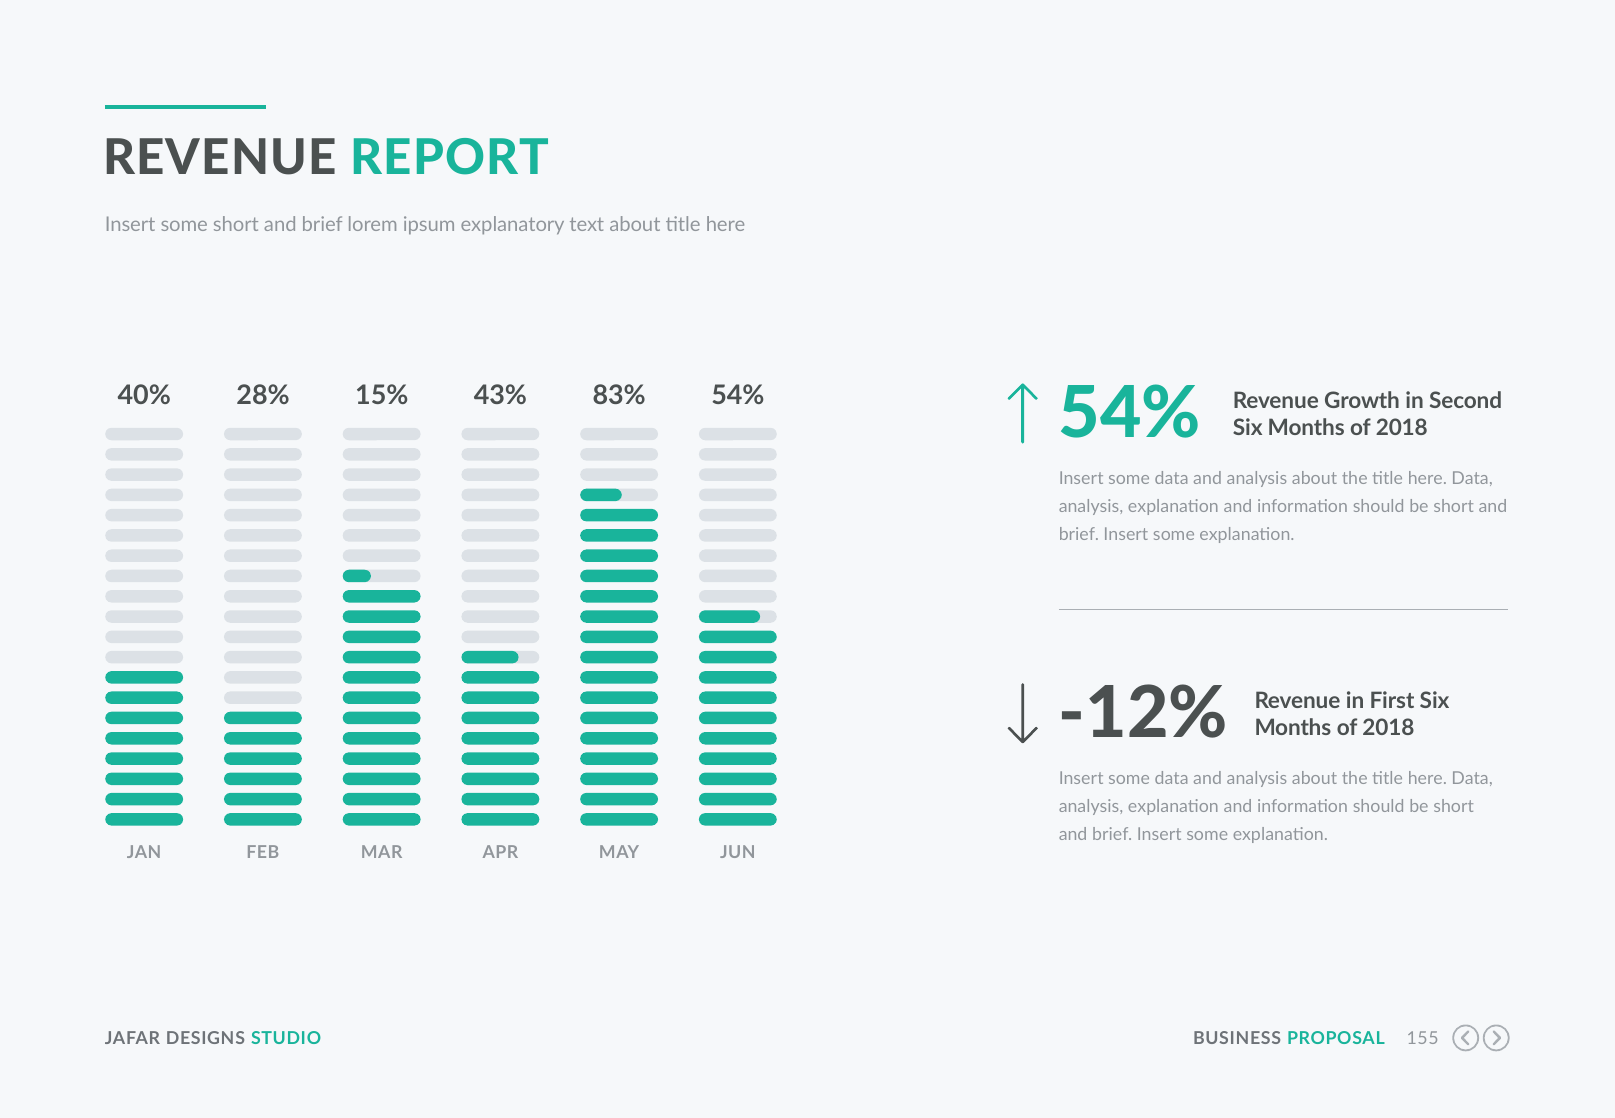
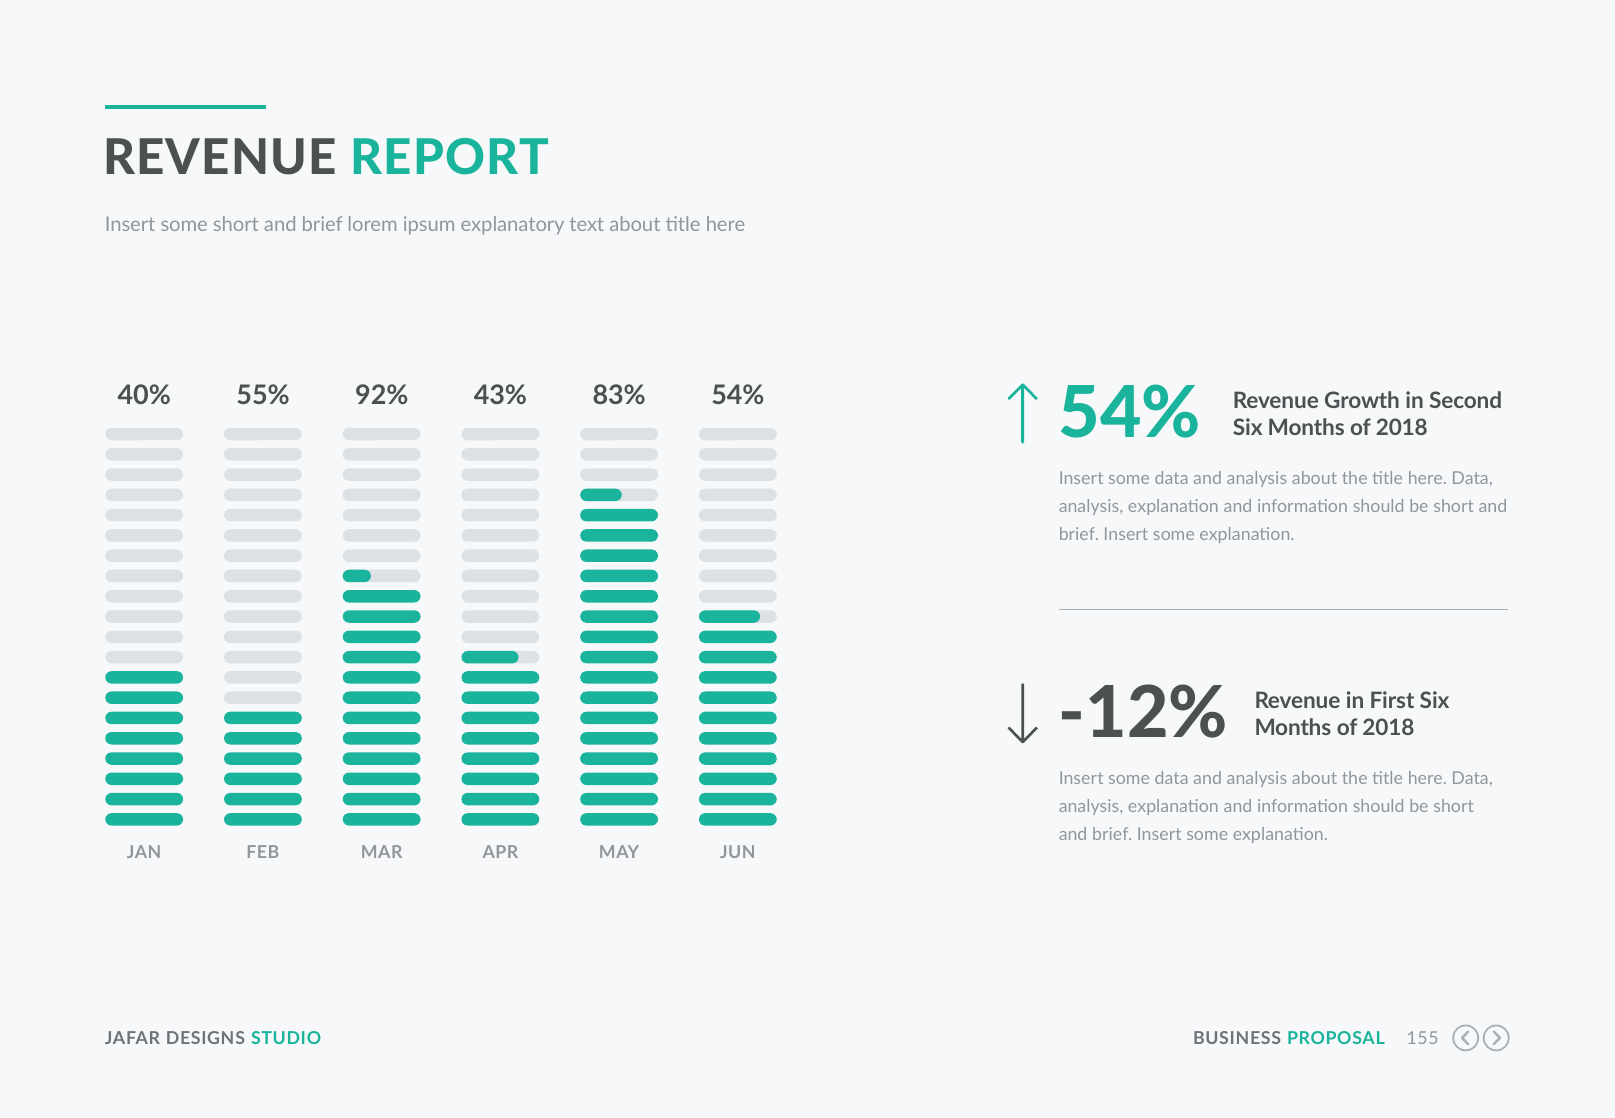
28%: 28% -> 55%
15%: 15% -> 92%
